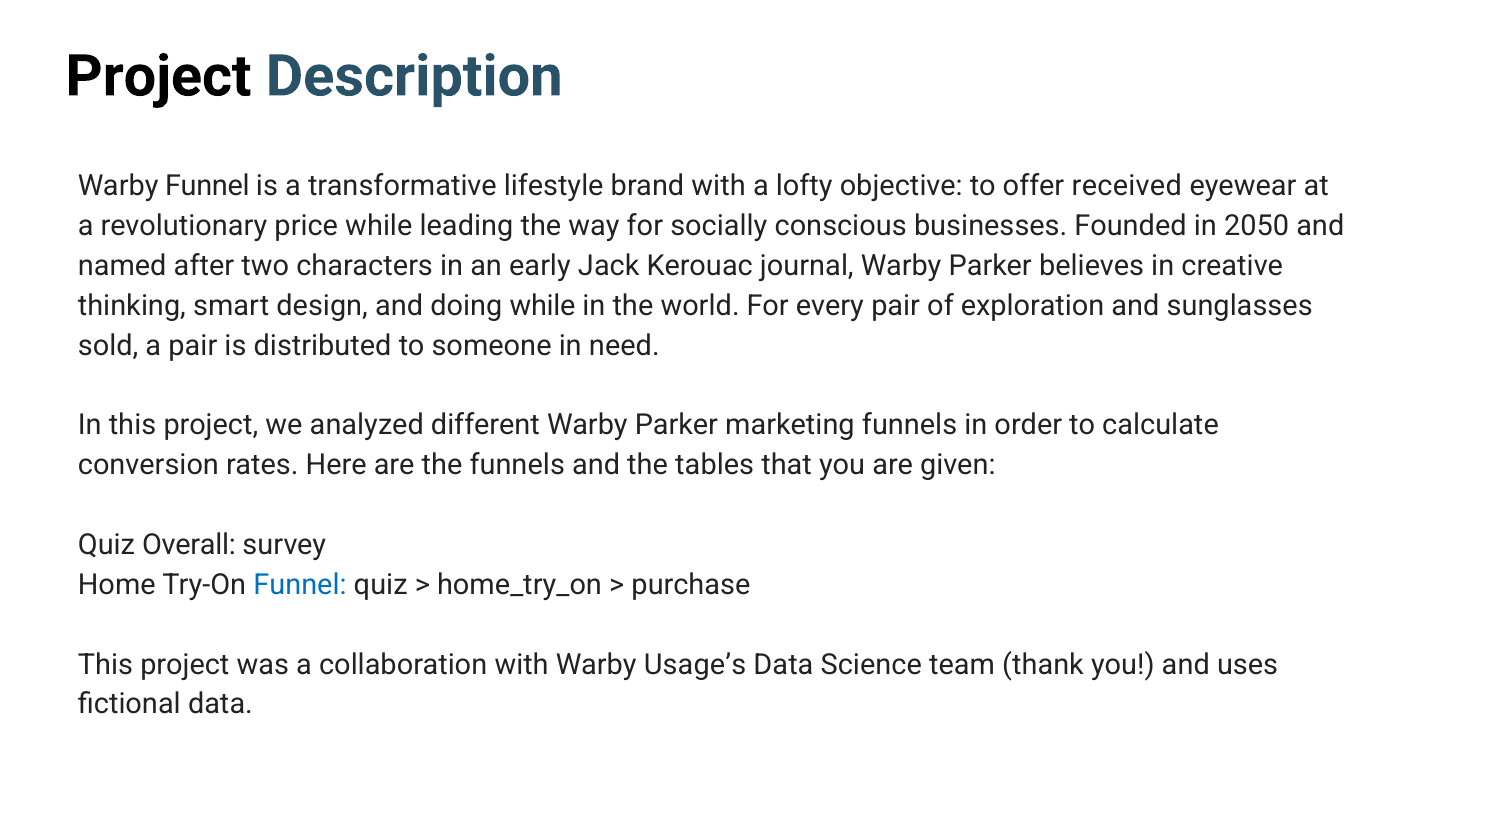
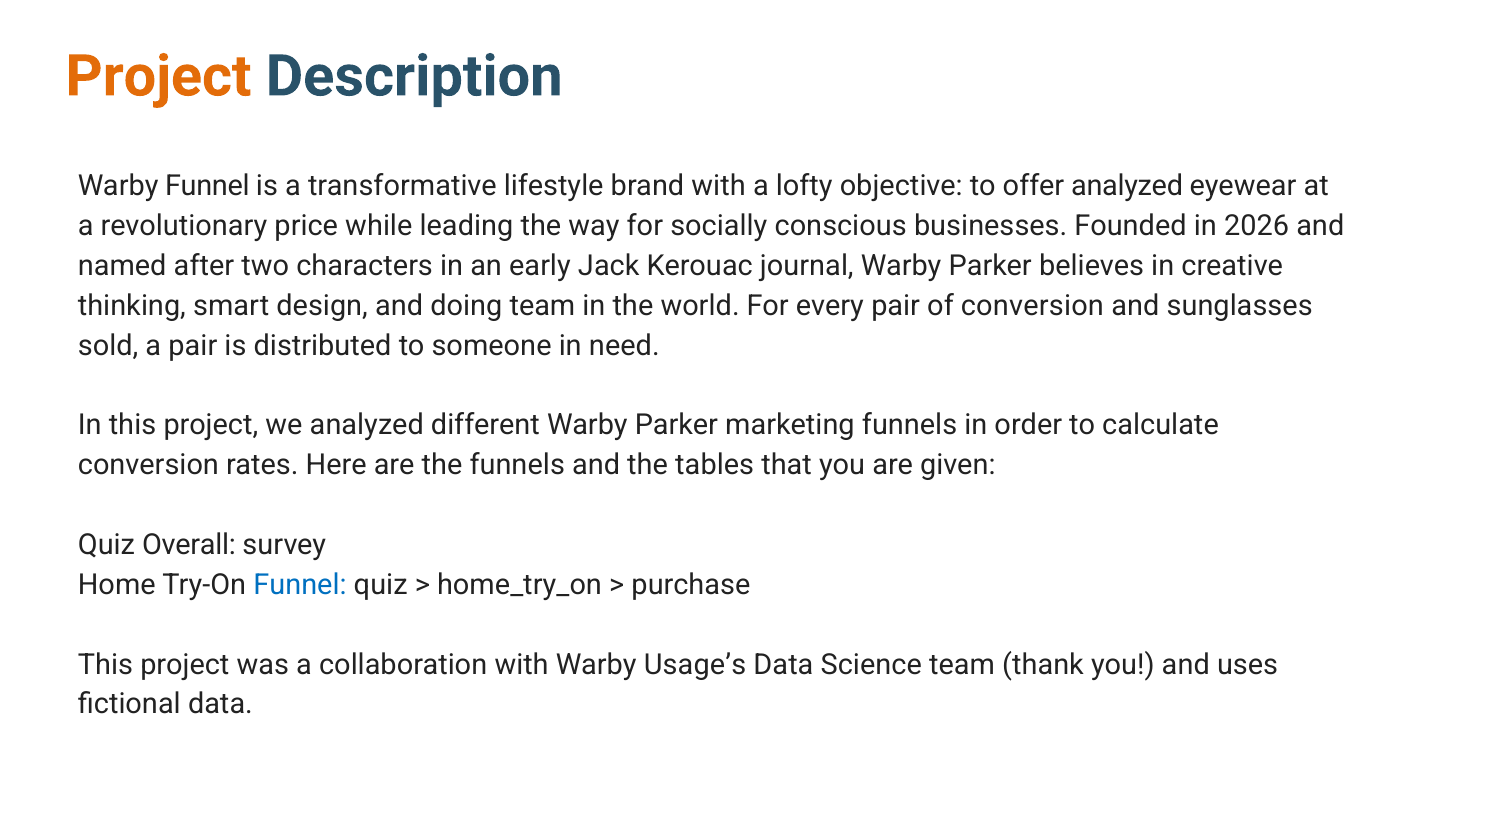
Project at (158, 76) colour: black -> orange
offer received: received -> analyzed
2050: 2050 -> 2026
doing while: while -> team
of exploration: exploration -> conversion
